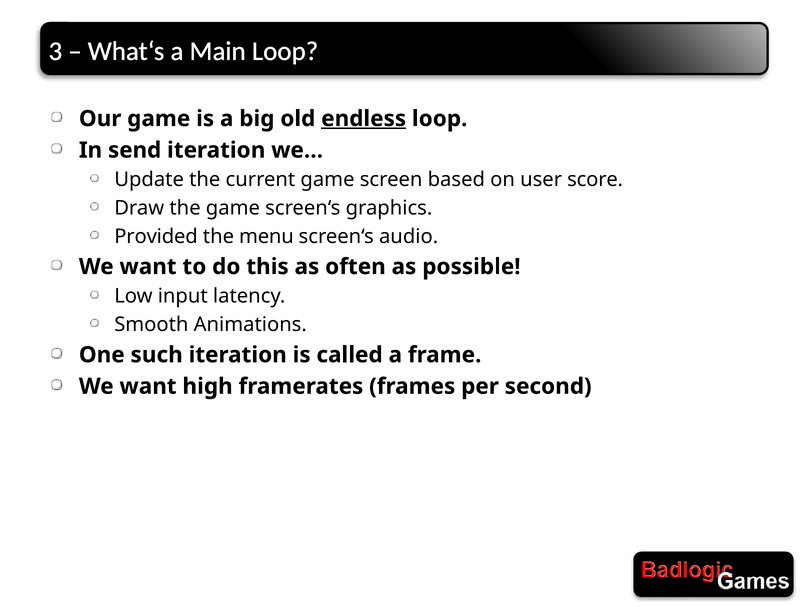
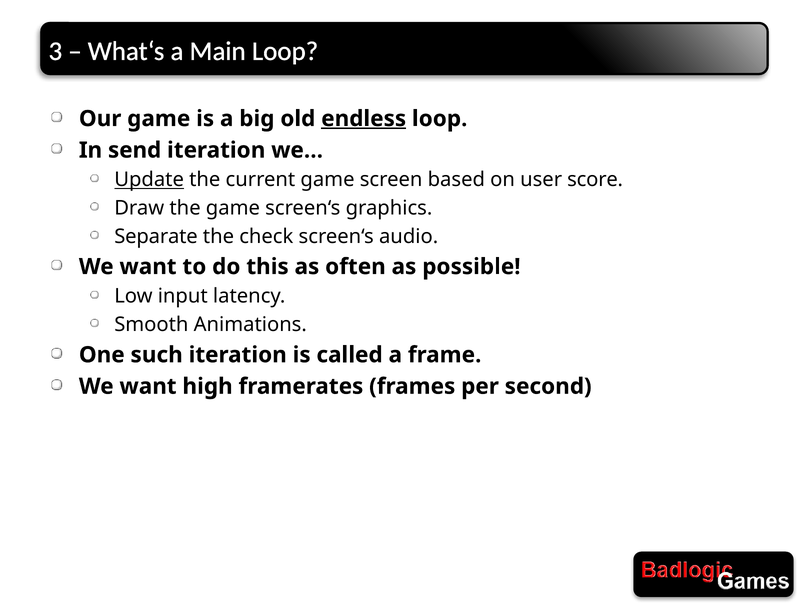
Update underline: none -> present
Provided: Provided -> Separate
menu: menu -> check
